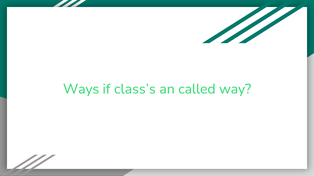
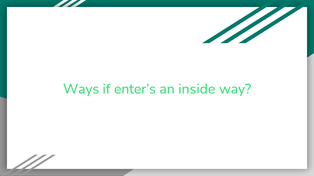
class’s: class’s -> enter’s
called: called -> inside
